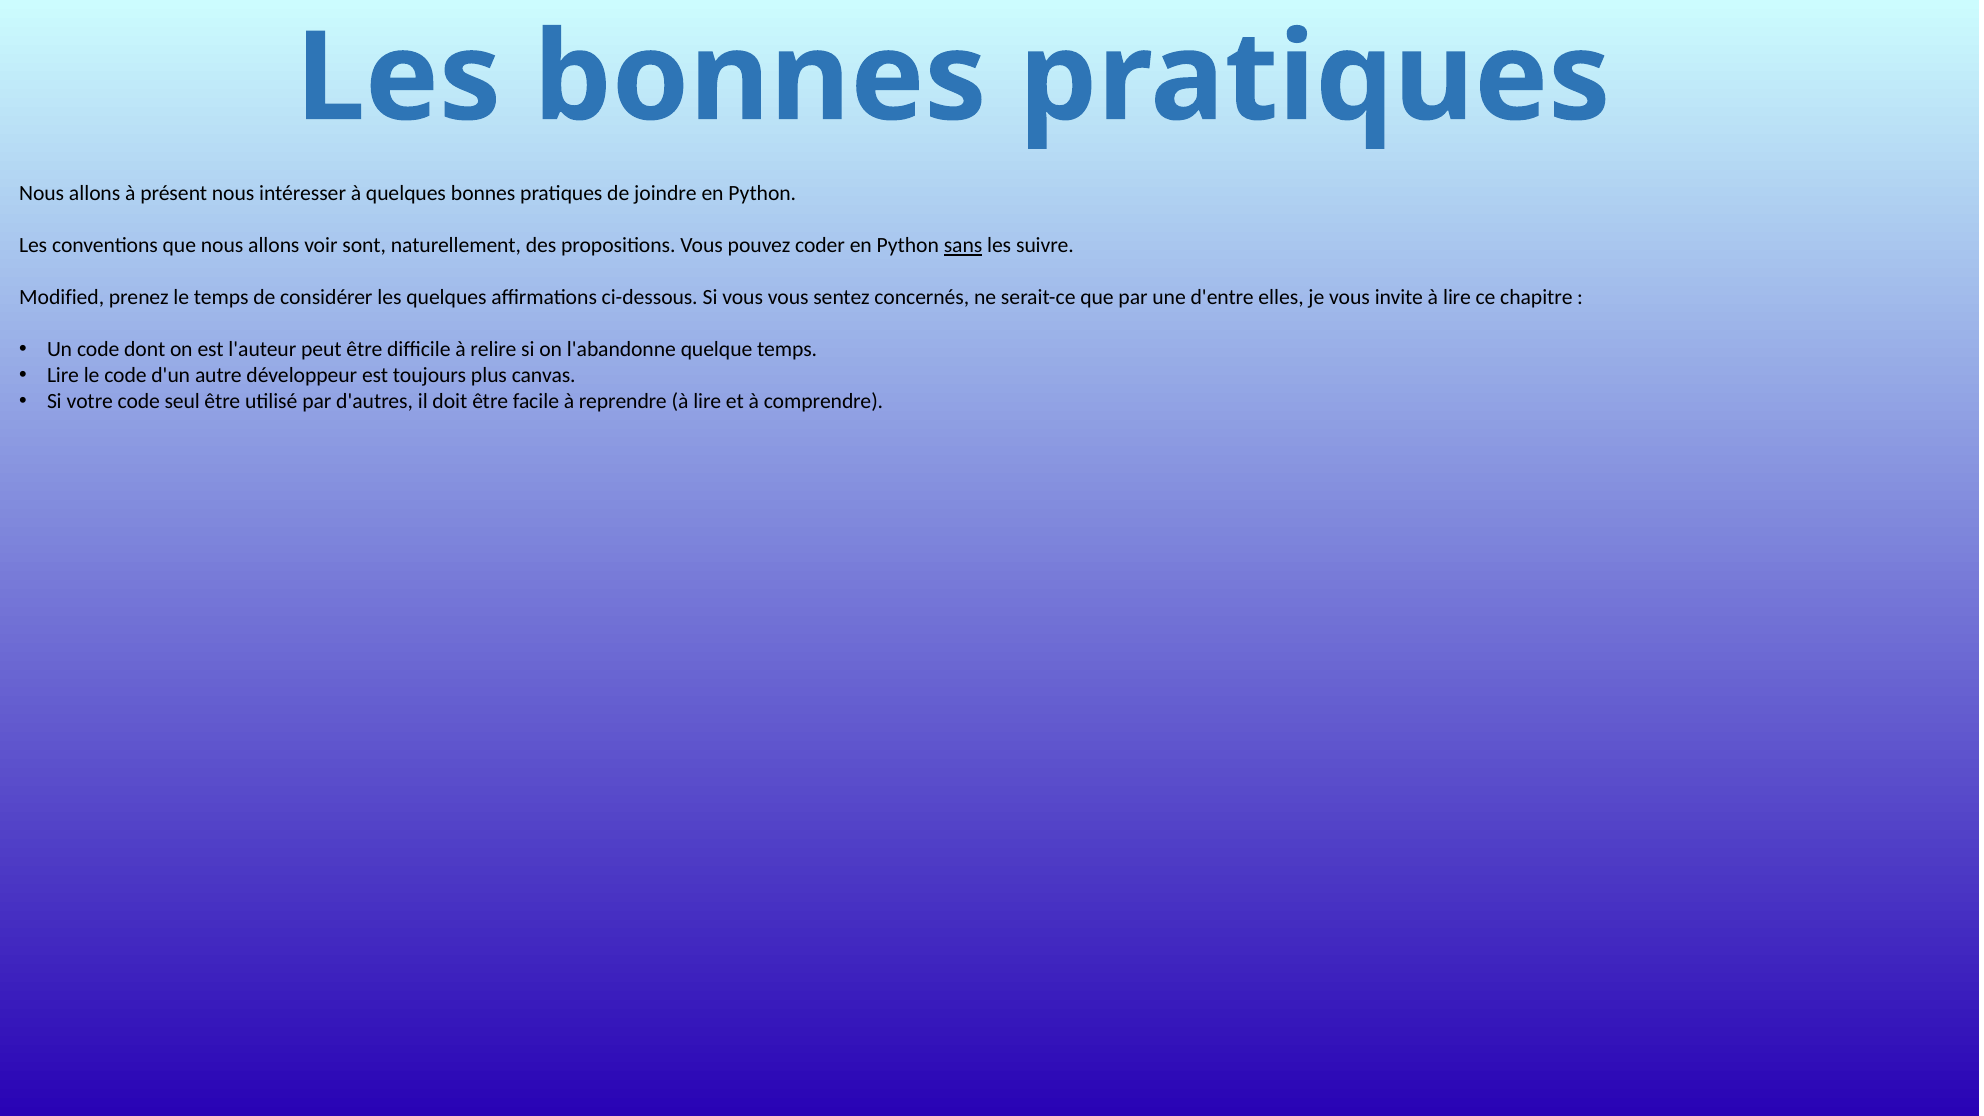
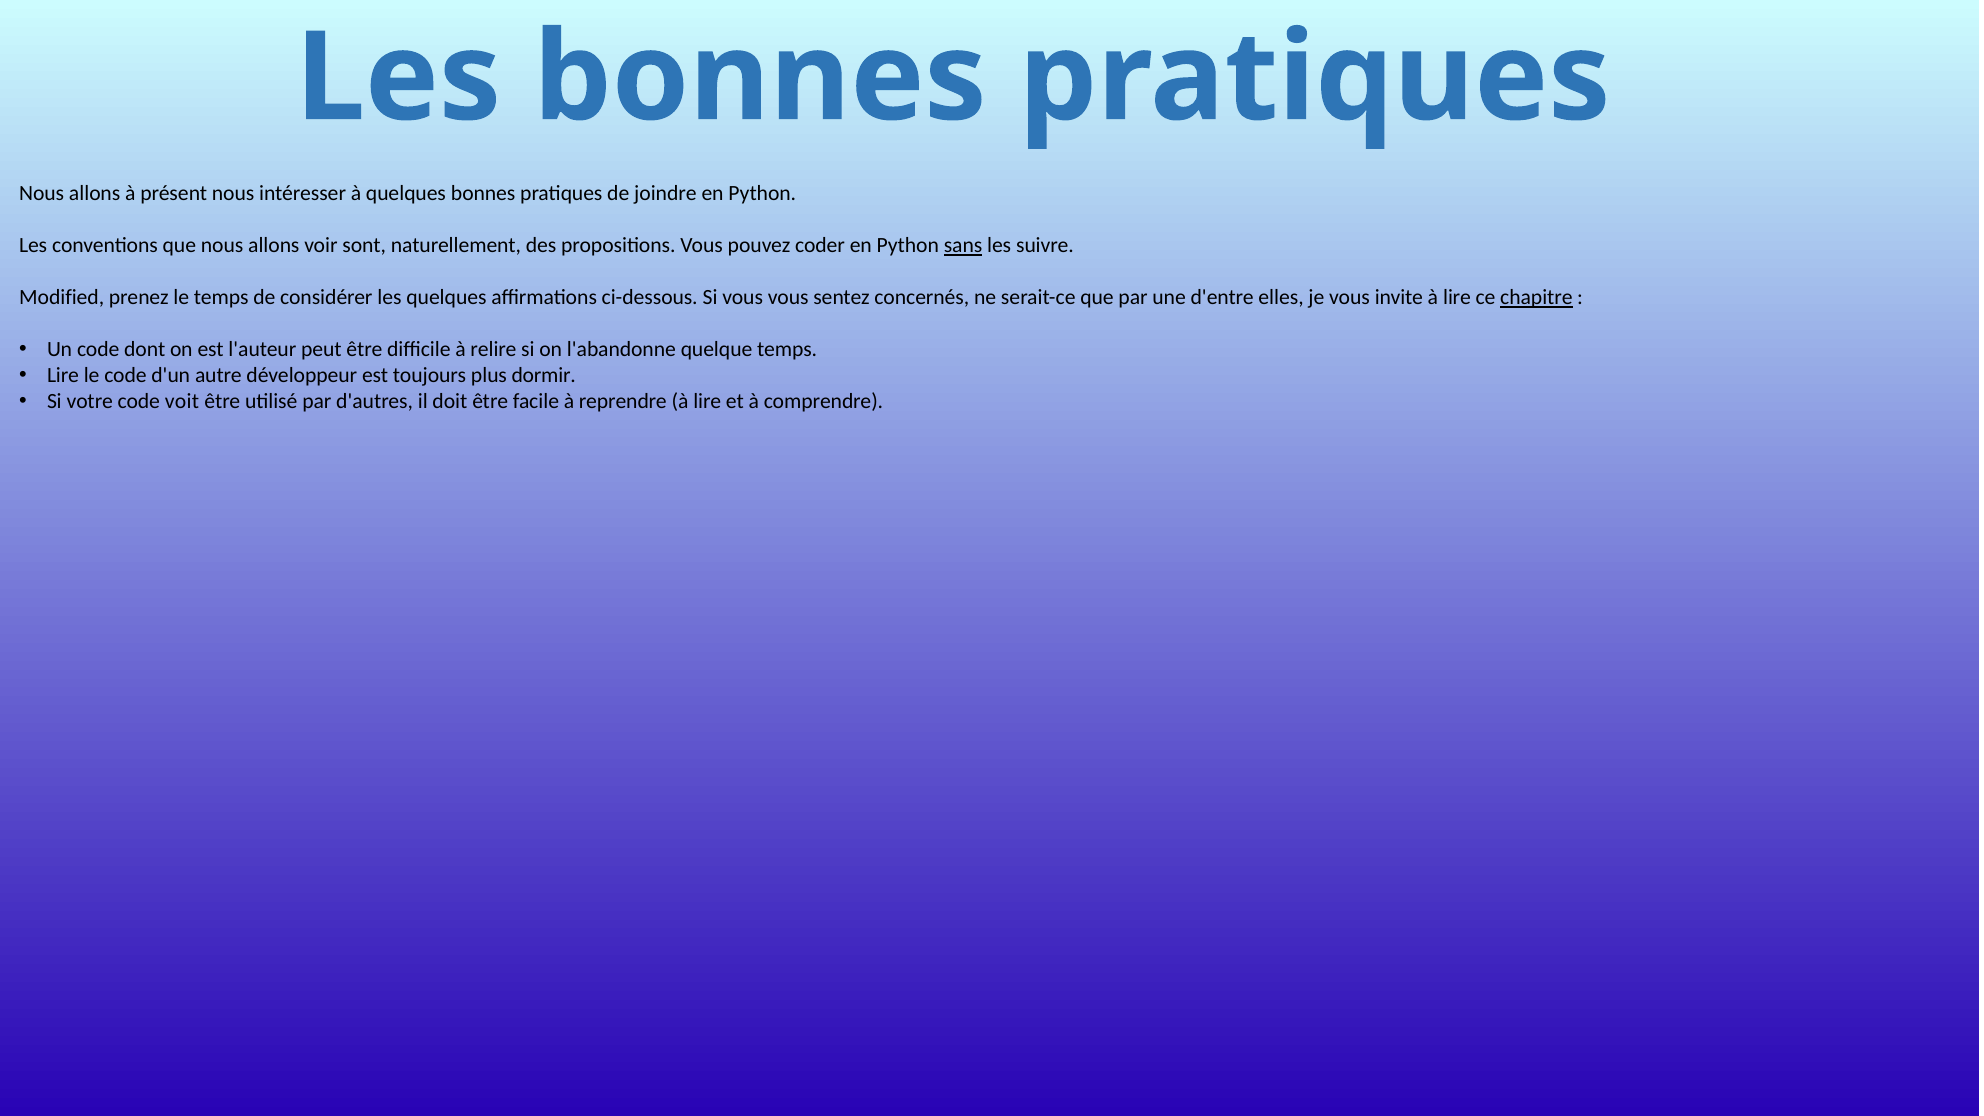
chapitre underline: none -> present
canvas: canvas -> dormir
seul: seul -> voit
